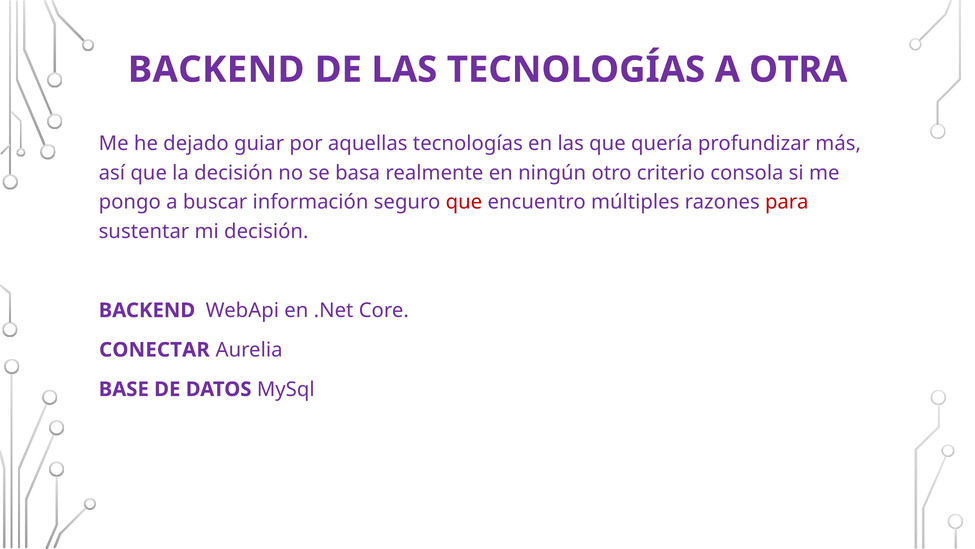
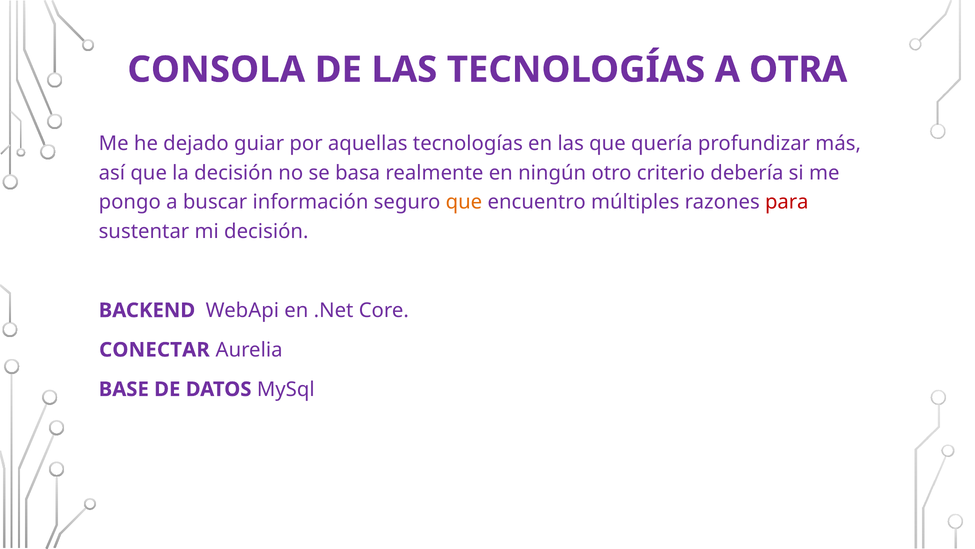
BACKEND at (216, 70): BACKEND -> CONSOLA
consola: consola -> debería
que at (464, 202) colour: red -> orange
